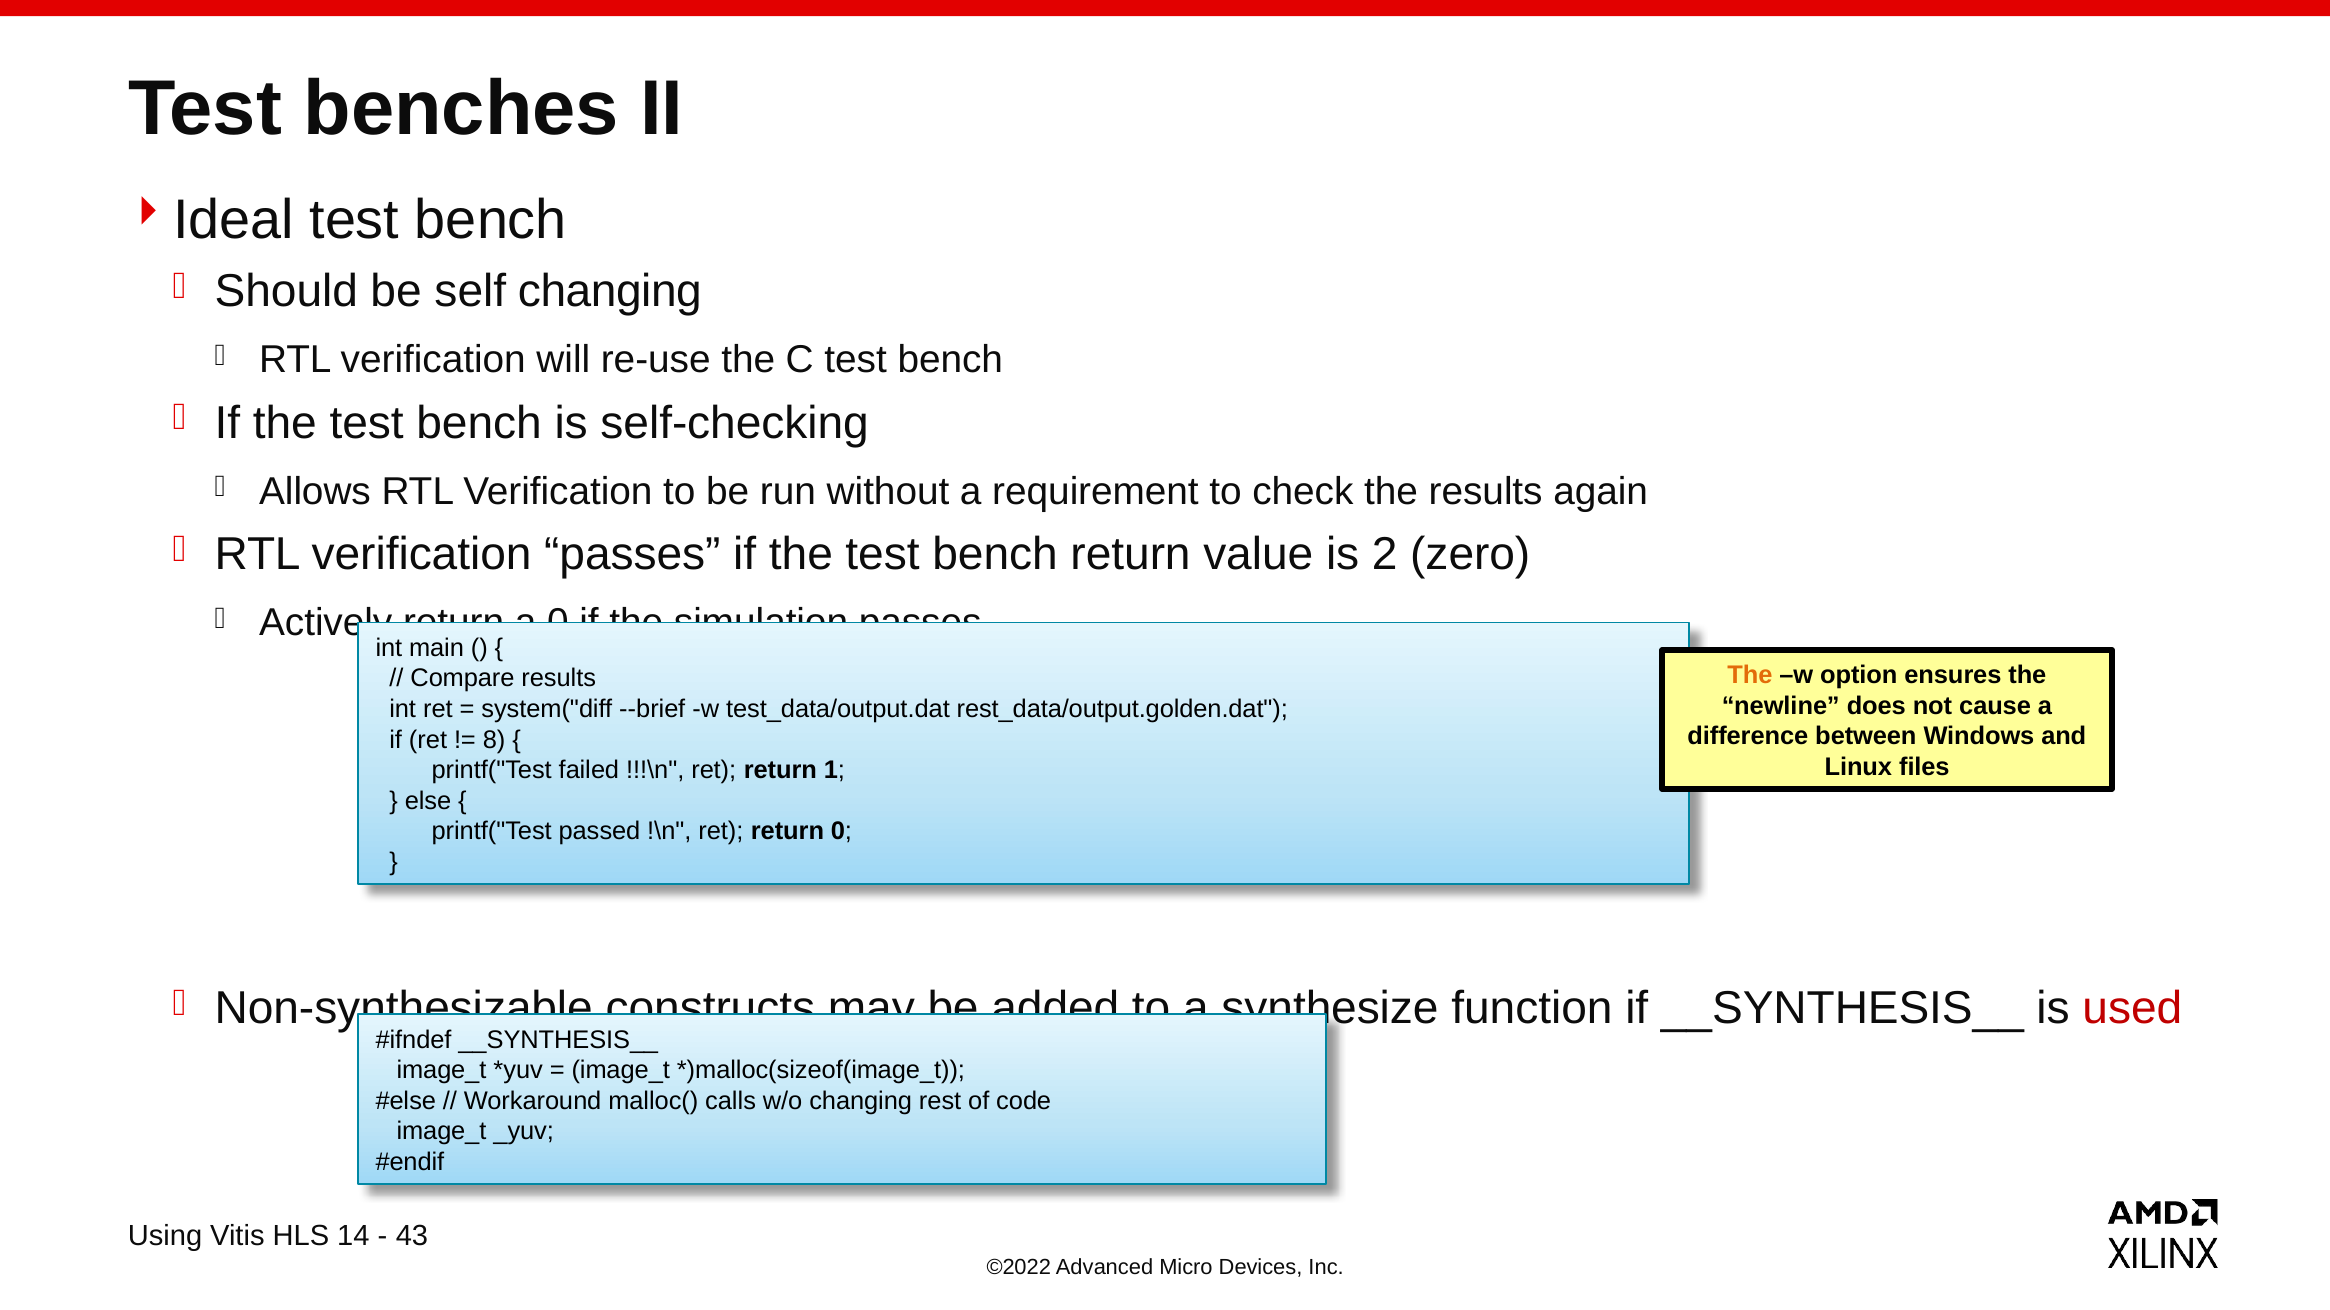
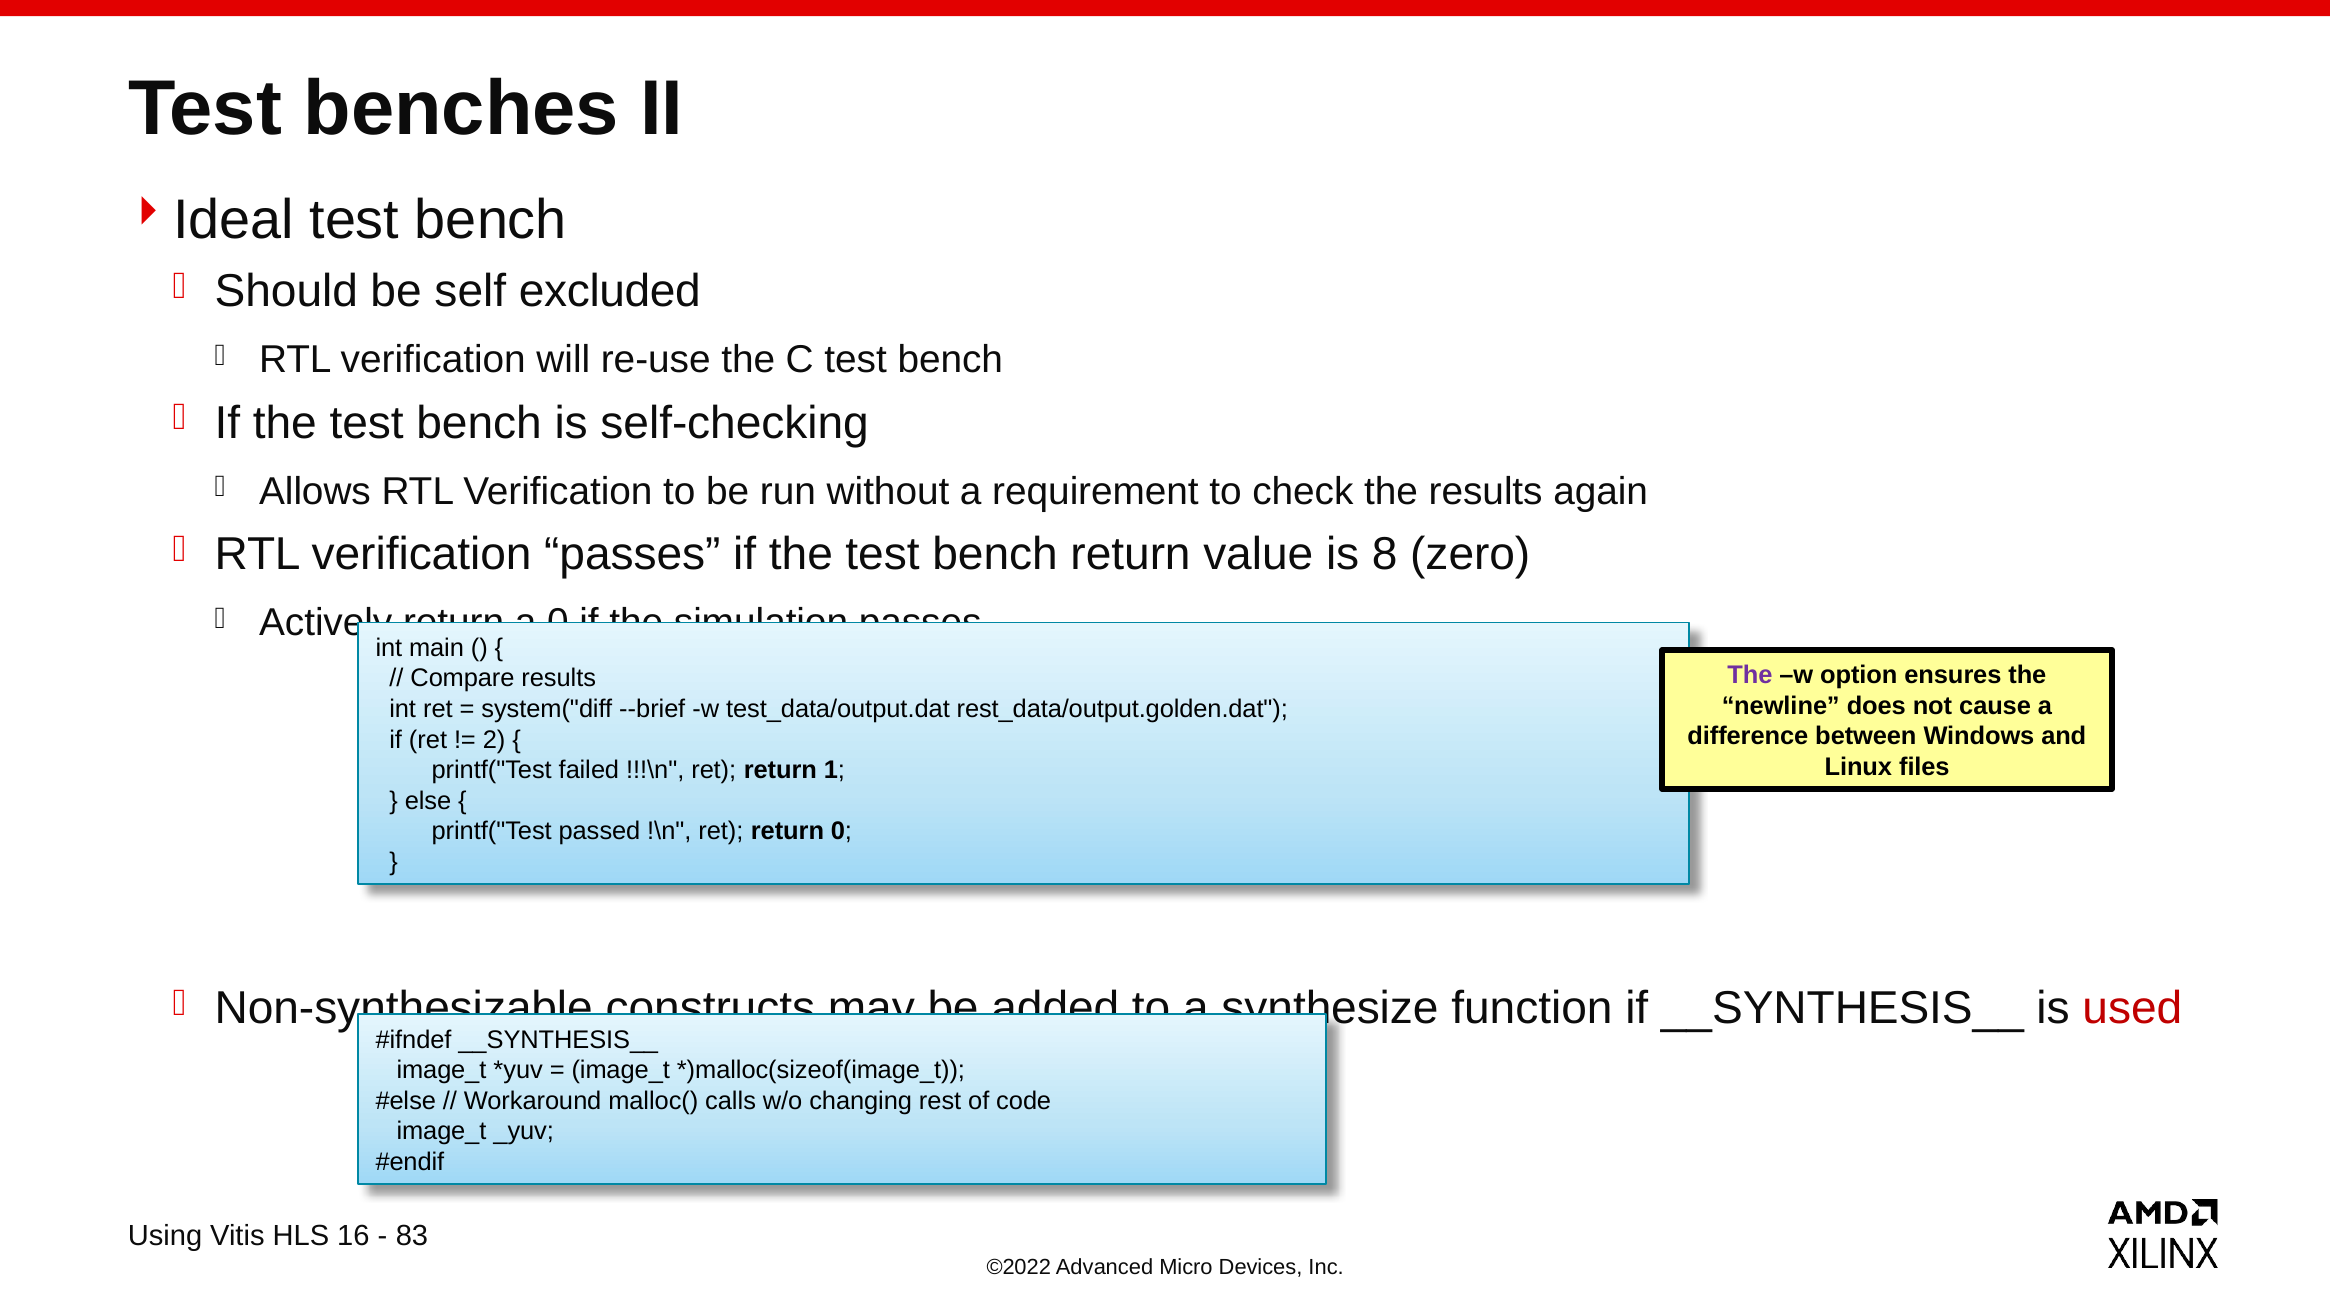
self changing: changing -> excluded
2: 2 -> 8
The at (1750, 676) colour: orange -> purple
8: 8 -> 2
14: 14 -> 16
43: 43 -> 83
